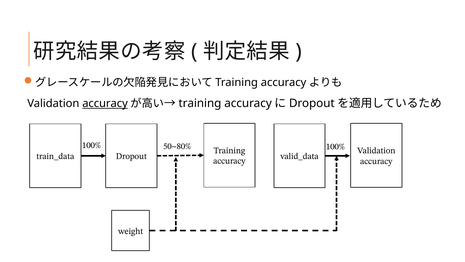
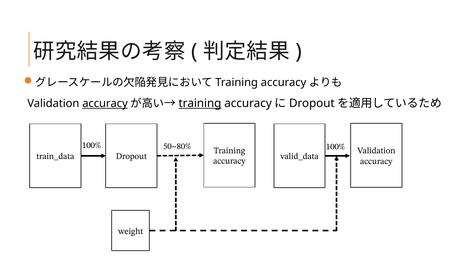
training at (200, 103) underline: none -> present
